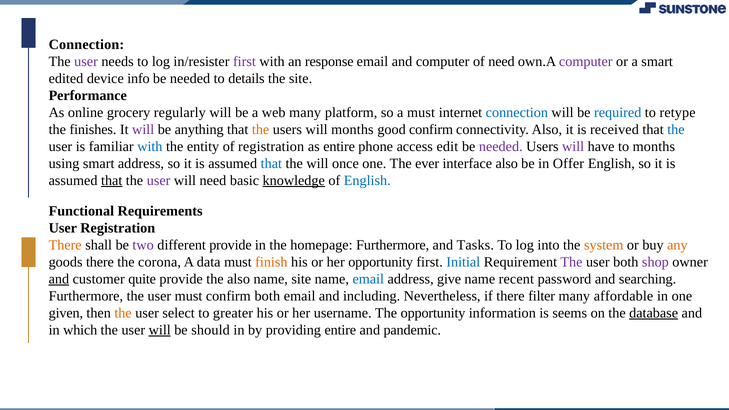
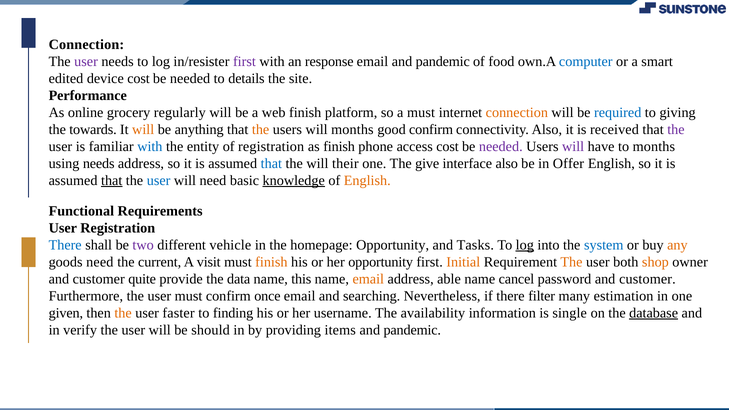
email and computer: computer -> pandemic
of need: need -> food
computer at (586, 61) colour: purple -> blue
device info: info -> cost
web many: many -> finish
connection at (517, 112) colour: blue -> orange
retype: retype -> giving
finishes: finishes -> towards
will at (143, 129) colour: purple -> orange
the at (676, 129) colour: blue -> purple
as entire: entire -> finish
access edit: edit -> cost
using smart: smart -> needs
once: once -> their
ever: ever -> give
user at (159, 180) colour: purple -> blue
English at (367, 180) colour: blue -> orange
There at (65, 245) colour: orange -> blue
different provide: provide -> vehicle
homepage Furthermore: Furthermore -> Opportunity
log at (525, 245) underline: none -> present
system colour: orange -> blue
goods there: there -> need
corona: corona -> current
data: data -> visit
Initial colour: blue -> orange
The at (571, 262) colour: purple -> orange
shop colour: purple -> orange
and at (59, 279) underline: present -> none
the also: also -> data
name site: site -> this
email at (368, 279) colour: blue -> orange
give: give -> able
recent: recent -> cancel
password and searching: searching -> customer
confirm both: both -> once
including: including -> searching
affordable: affordable -> estimation
select: select -> faster
greater: greater -> finding
The opportunity: opportunity -> availability
seems: seems -> single
which: which -> verify
will at (160, 330) underline: present -> none
providing entire: entire -> items
